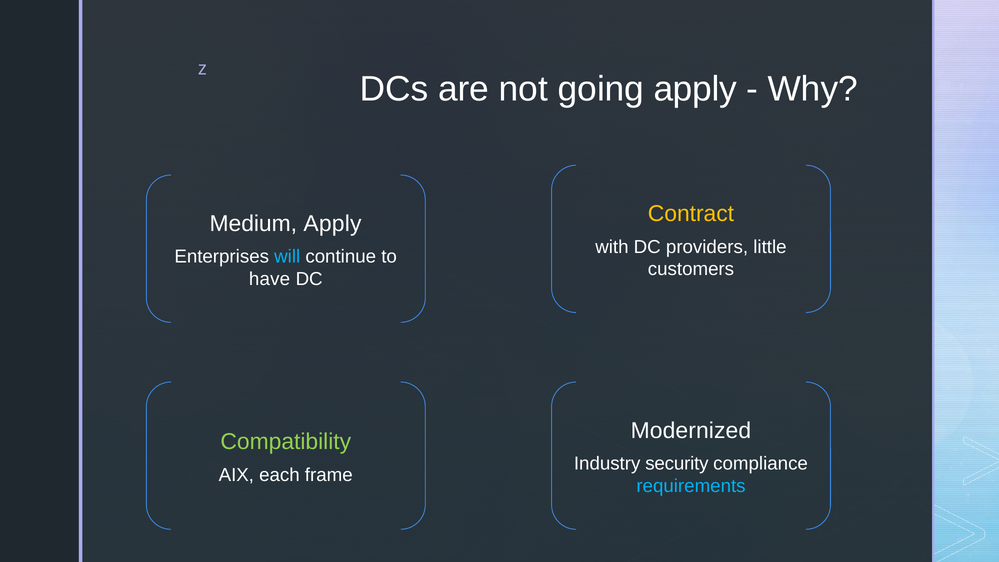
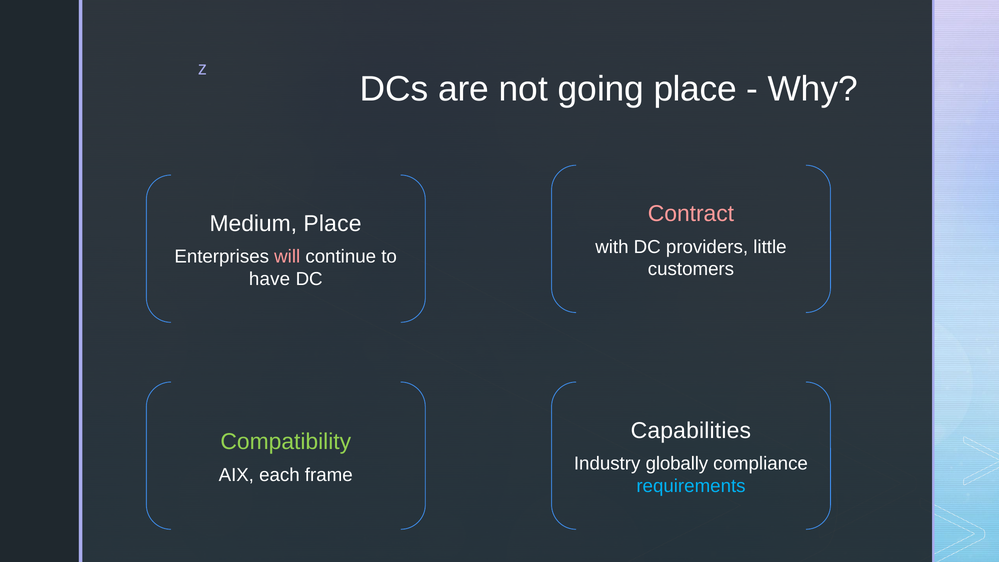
going apply: apply -> place
Contract colour: yellow -> pink
Medium Apply: Apply -> Place
will colour: light blue -> pink
Modernized: Modernized -> Capabilities
security: security -> globally
